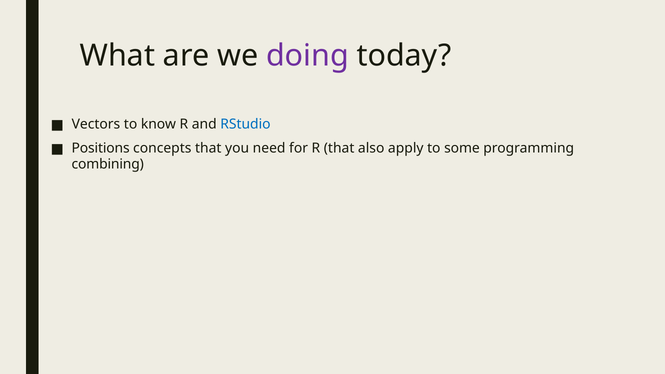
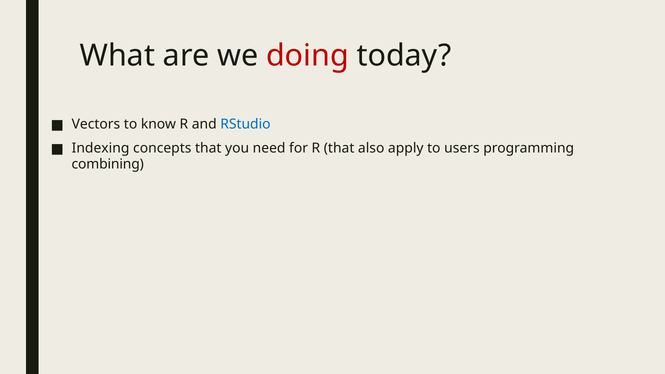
doing colour: purple -> red
Positions: Positions -> Indexing
some: some -> users
